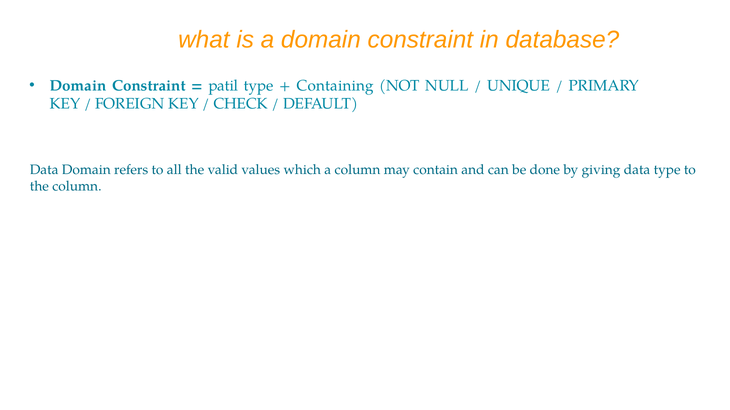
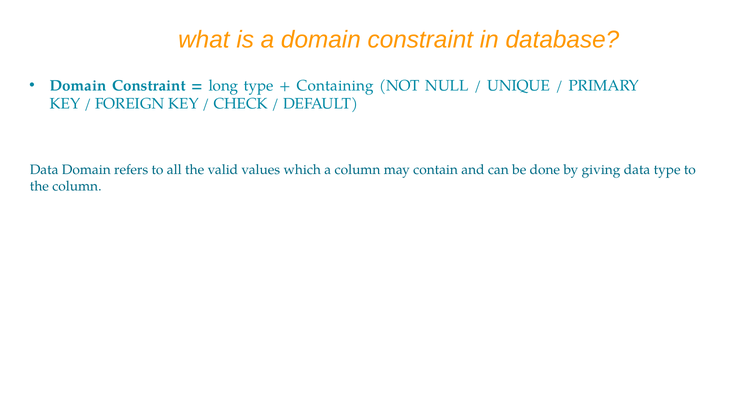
patil: patil -> long
